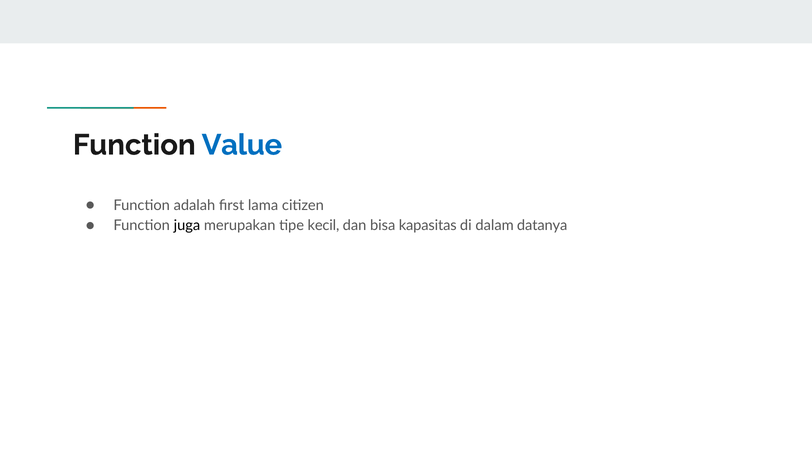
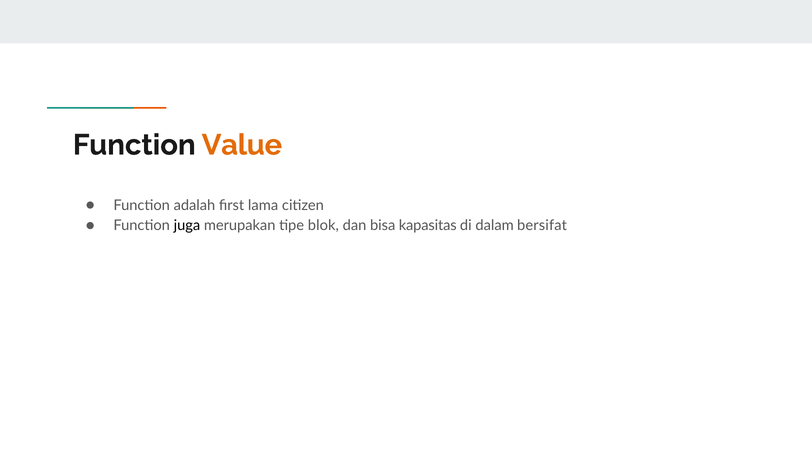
Value colour: blue -> orange
kecil: kecil -> blok
datanya: datanya -> bersifat
